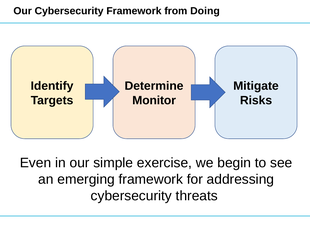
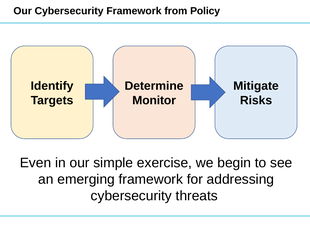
Doing: Doing -> Policy
